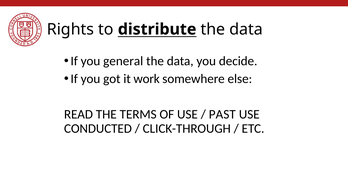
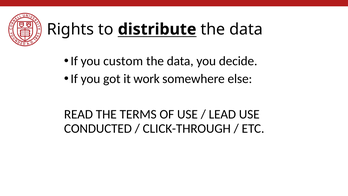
general: general -> custom
PAST: PAST -> LEAD
